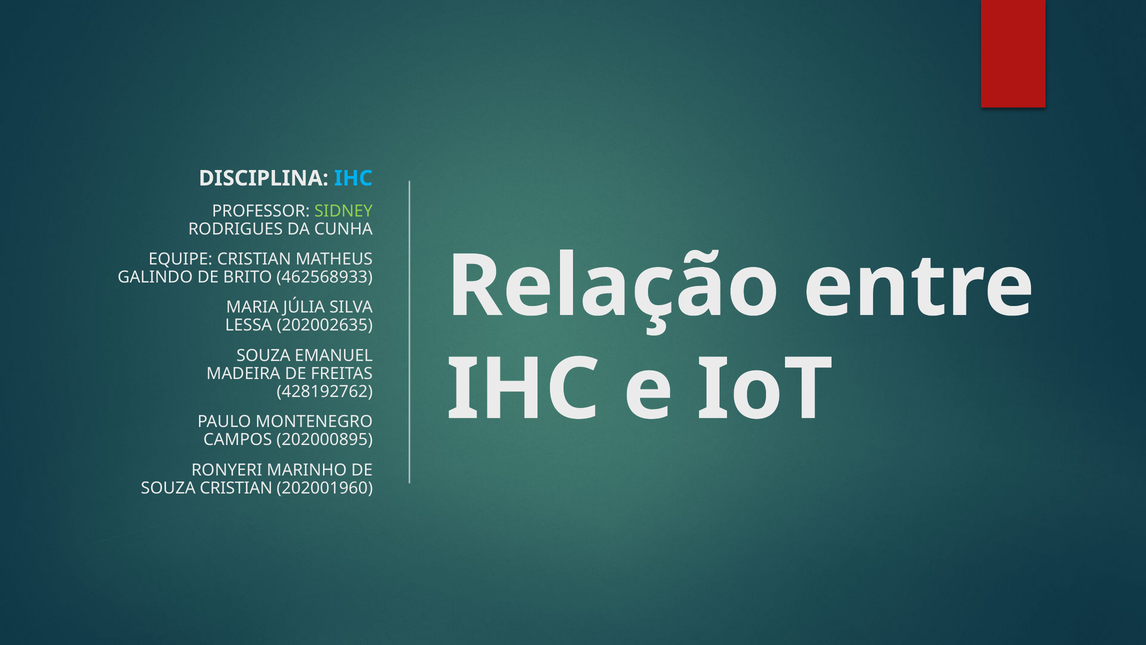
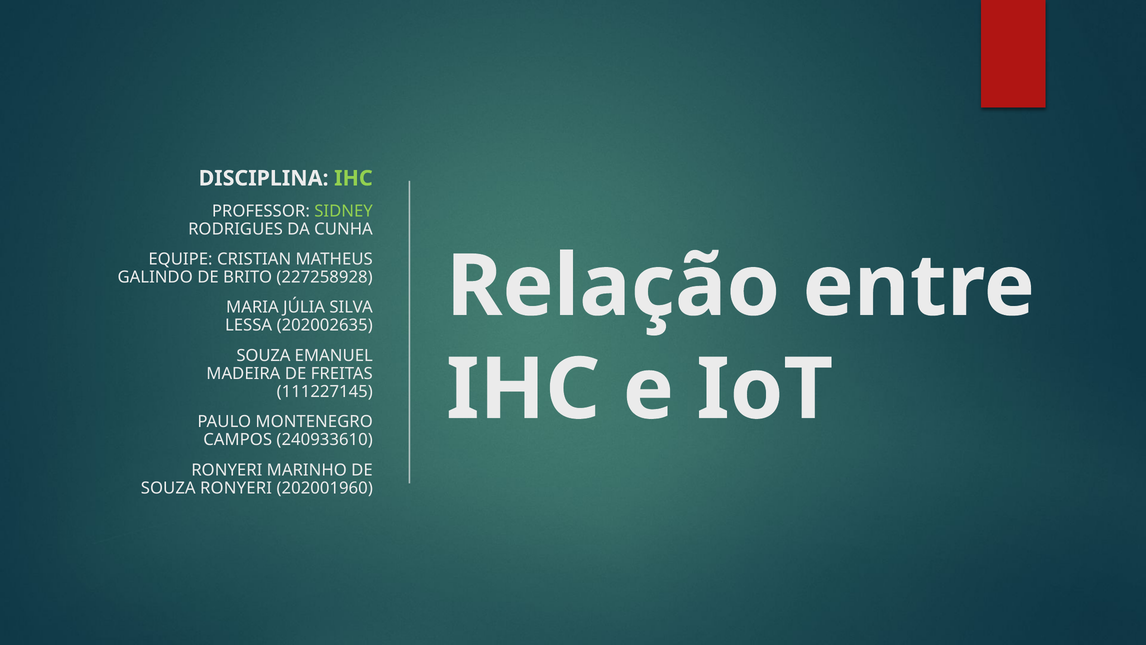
IHC at (353, 178) colour: light blue -> light green
462568933: 462568933 -> 227258928
428192762: 428192762 -> 111227145
202000895: 202000895 -> 240933610
SOUZA CRISTIAN: CRISTIAN -> RONYERI
